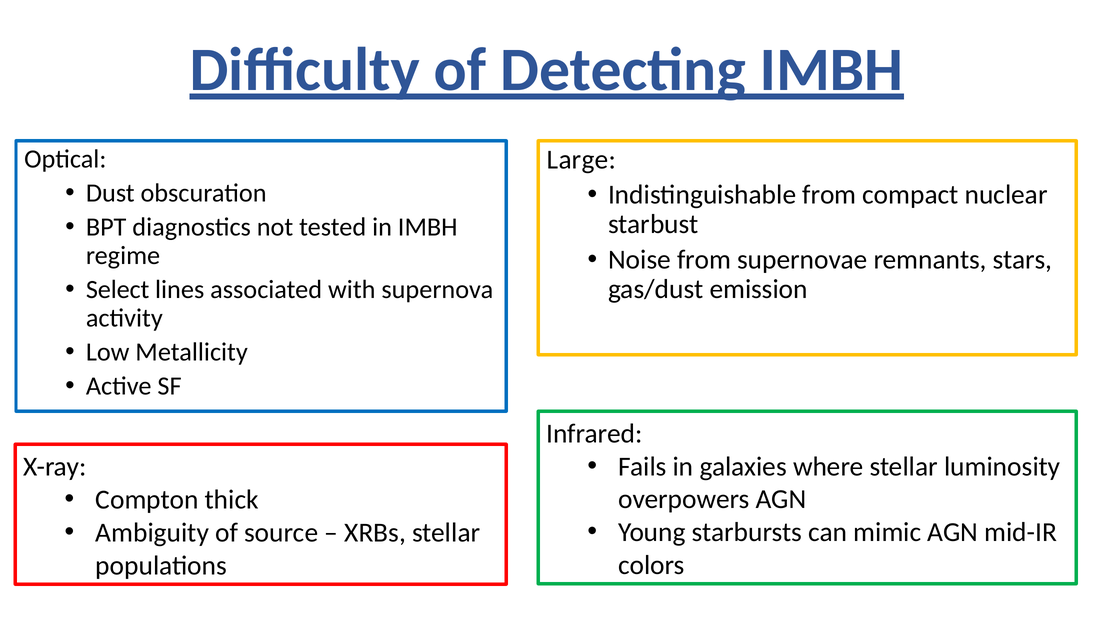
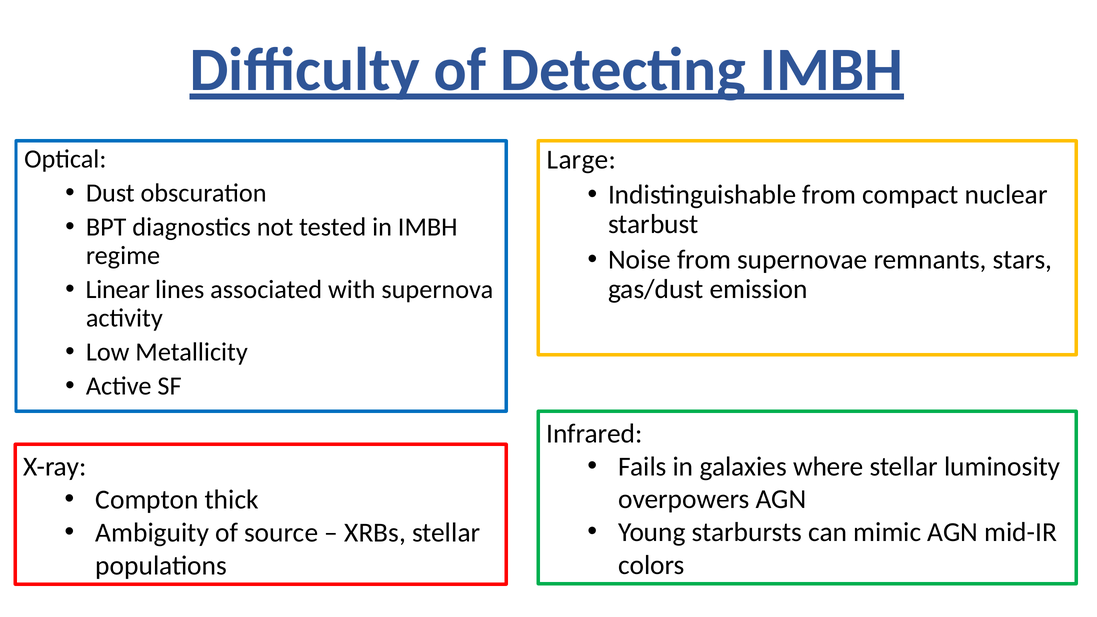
Select: Select -> Linear
